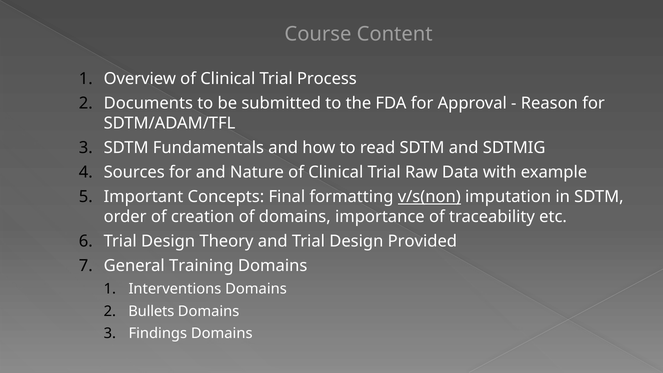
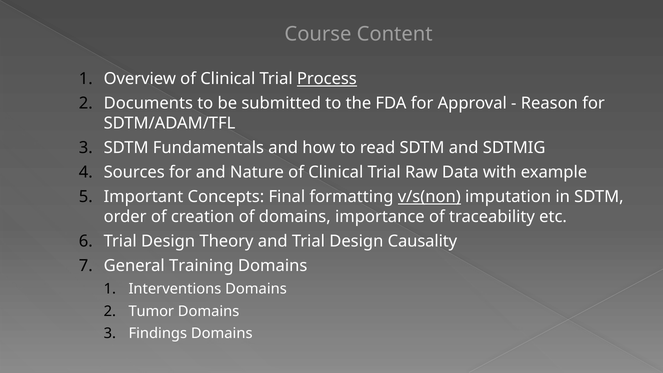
Process underline: none -> present
Provided: Provided -> Causality
Bullets: Bullets -> Tumor
